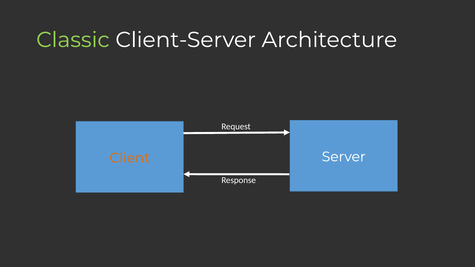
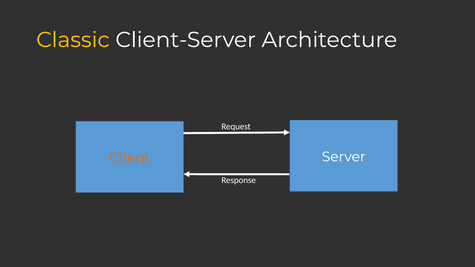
Classic colour: light green -> yellow
